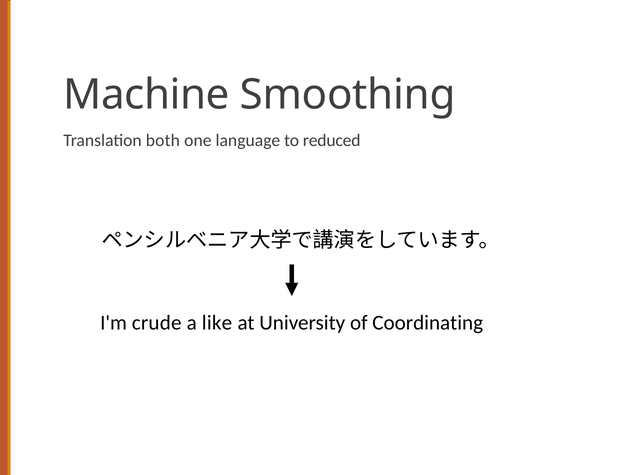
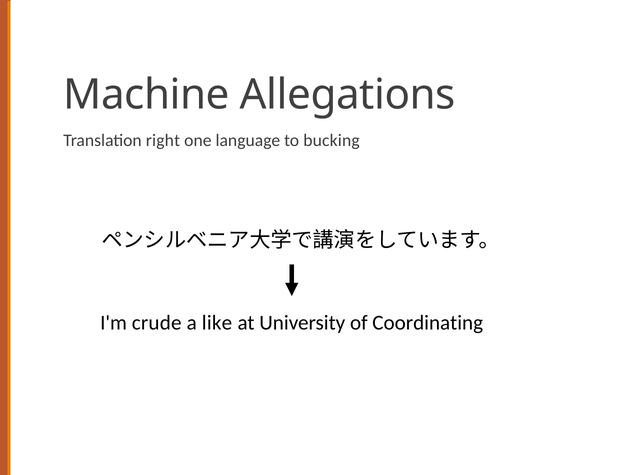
Smoothing: Smoothing -> Allegations
both: both -> right
reduced: reduced -> bucking
